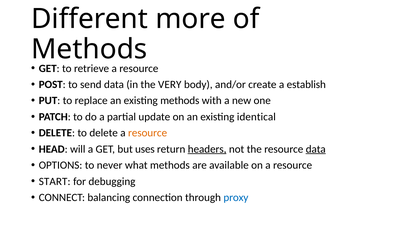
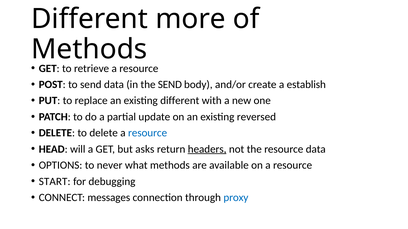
the VERY: VERY -> SEND
existing methods: methods -> different
identical: identical -> reversed
resource at (148, 133) colour: orange -> blue
uses: uses -> asks
data at (316, 149) underline: present -> none
balancing: balancing -> messages
